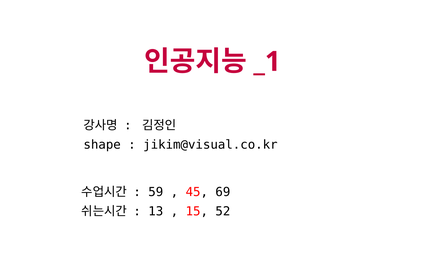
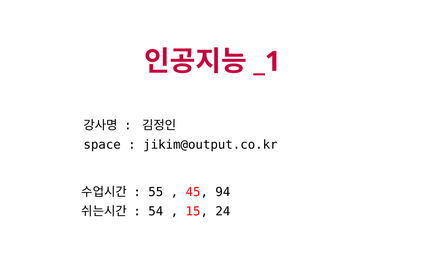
shape: shape -> space
jikim@visual.co.kr: jikim@visual.co.kr -> jikim@output.co.kr
59: 59 -> 55
69: 69 -> 94
13: 13 -> 54
52: 52 -> 24
